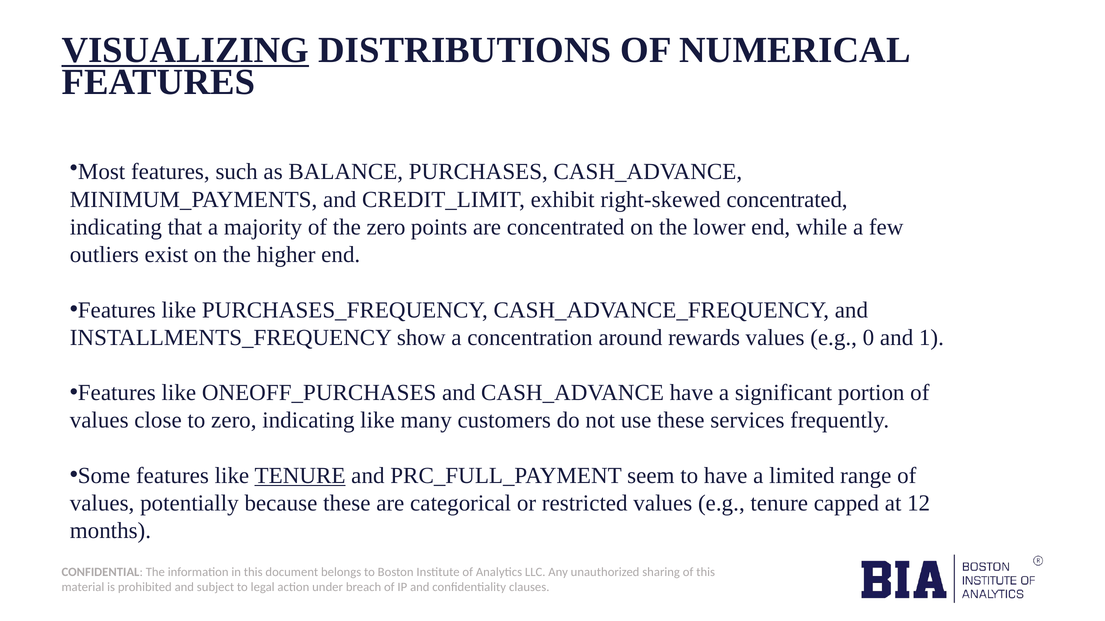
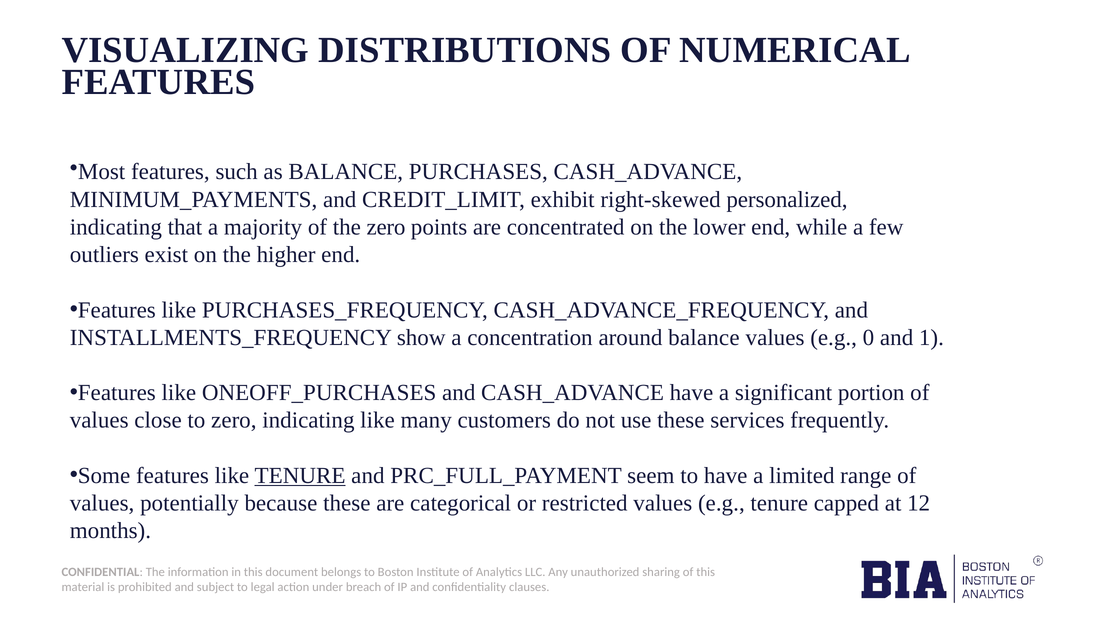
VISUALIZING underline: present -> none
right-skewed concentrated: concentrated -> personalized
around rewards: rewards -> balance
